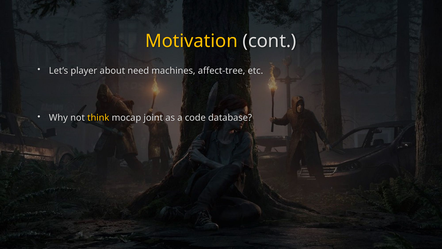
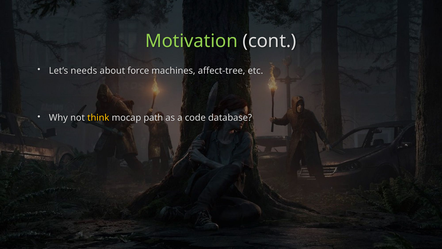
Motivation colour: yellow -> light green
player: player -> needs
need: need -> force
joint: joint -> path
